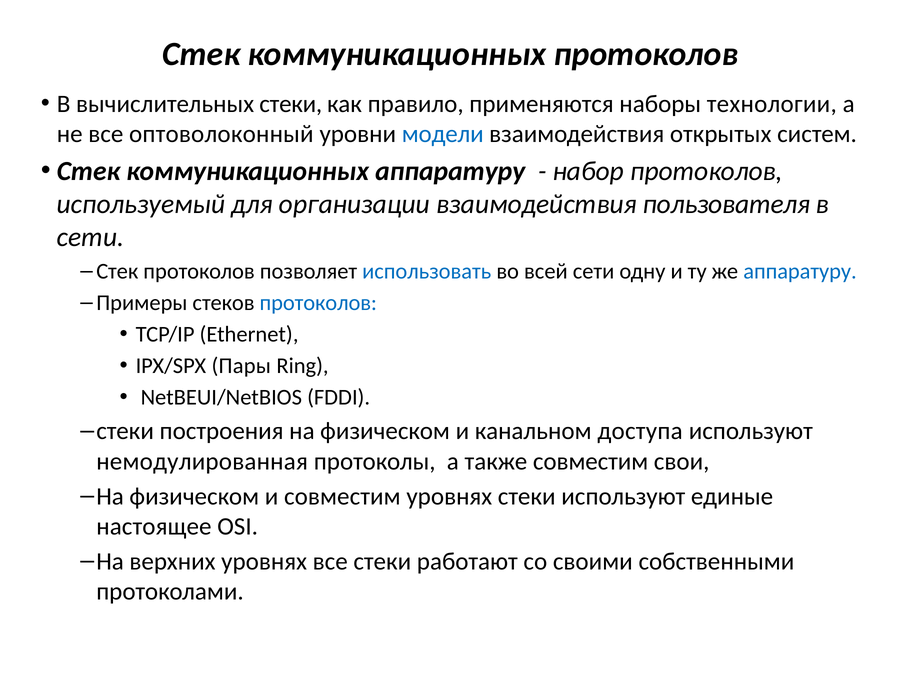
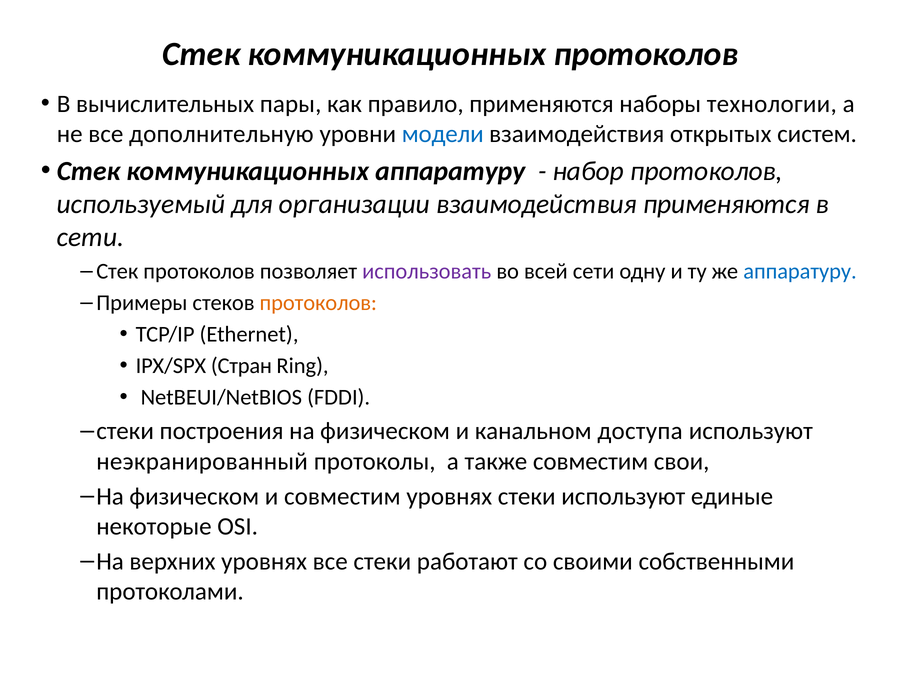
вычислительных стеки: стеки -> пары
оптоволоконный: оптоволоконный -> дополнительную
взаимодействия пользователя: пользователя -> применяются
использовать colour: blue -> purple
протоколов at (318, 303) colour: blue -> orange
Пары: Пары -> Стран
немодулированная: немодулированная -> неэкранированный
настоящее: настоящее -> некоторые
